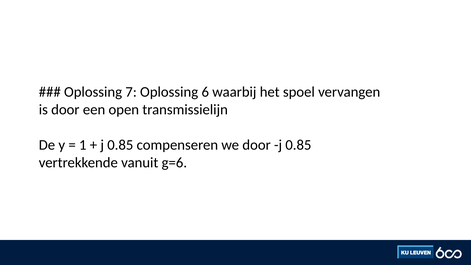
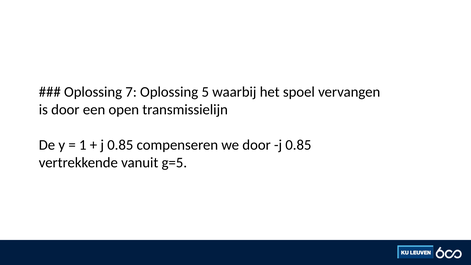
6: 6 -> 5
g=6: g=6 -> g=5
